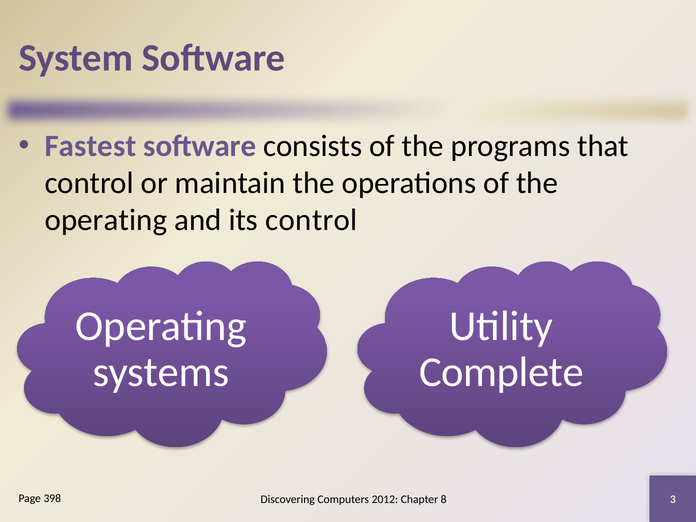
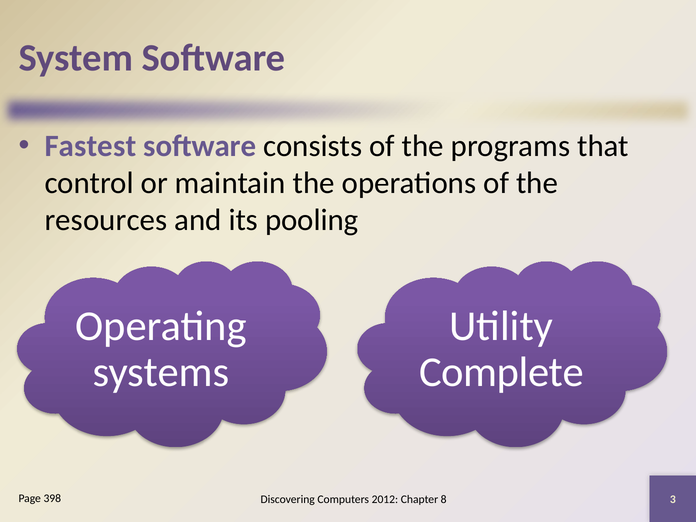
operating at (106, 220): operating -> resources
its control: control -> pooling
